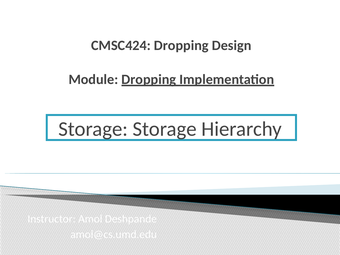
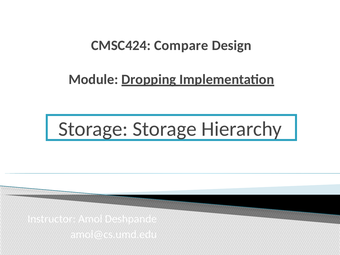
CMSC424 Dropping: Dropping -> Compare
